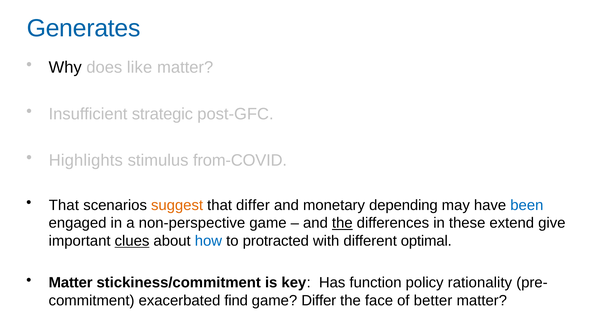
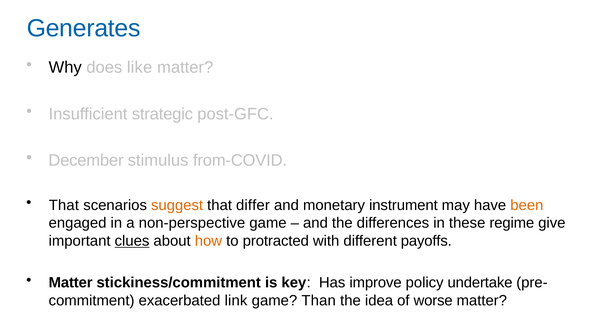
Highlights: Highlights -> December
depending: depending -> instrument
been colour: blue -> orange
the at (342, 223) underline: present -> none
extend: extend -> regime
how colour: blue -> orange
optimal: optimal -> payoffs
function: function -> improve
rationality: rationality -> undertake
find: find -> link
game Differ: Differ -> Than
face: face -> idea
better: better -> worse
